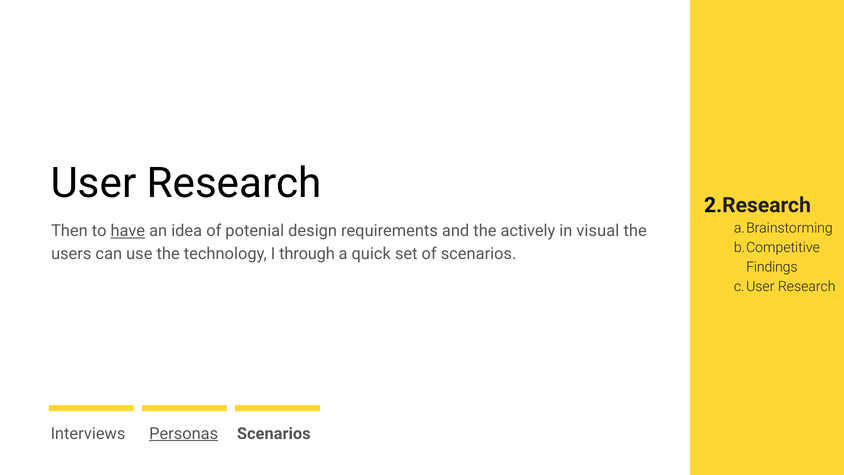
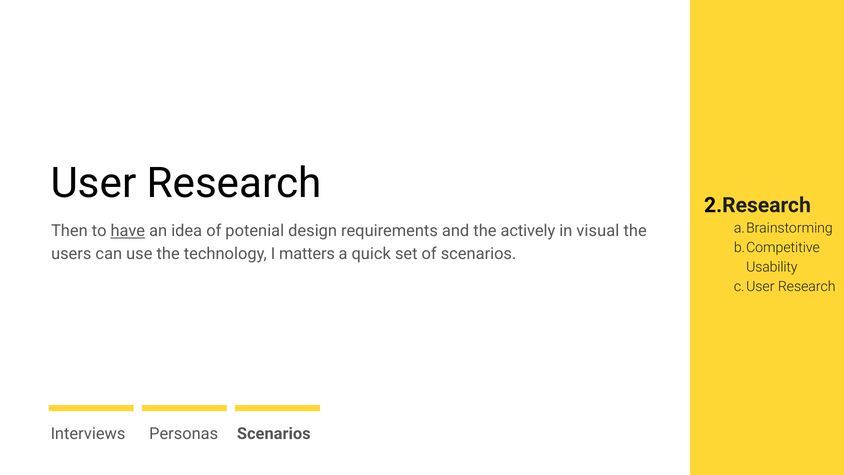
through: through -> matters
Findings: Findings -> Usability
Personas underline: present -> none
